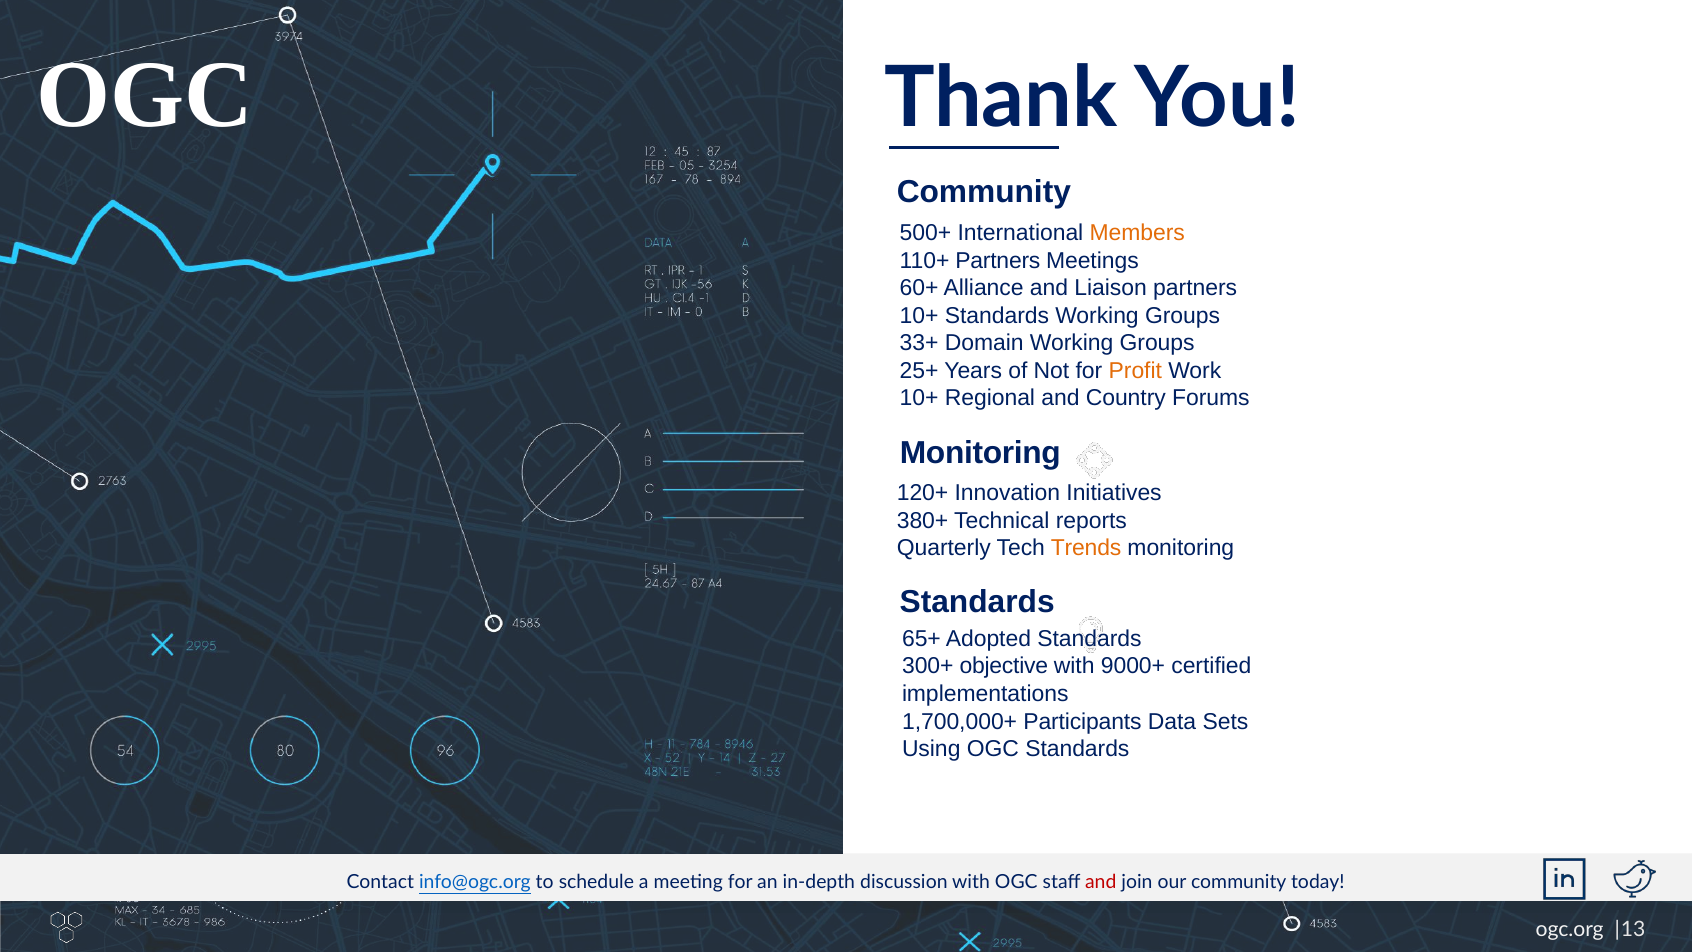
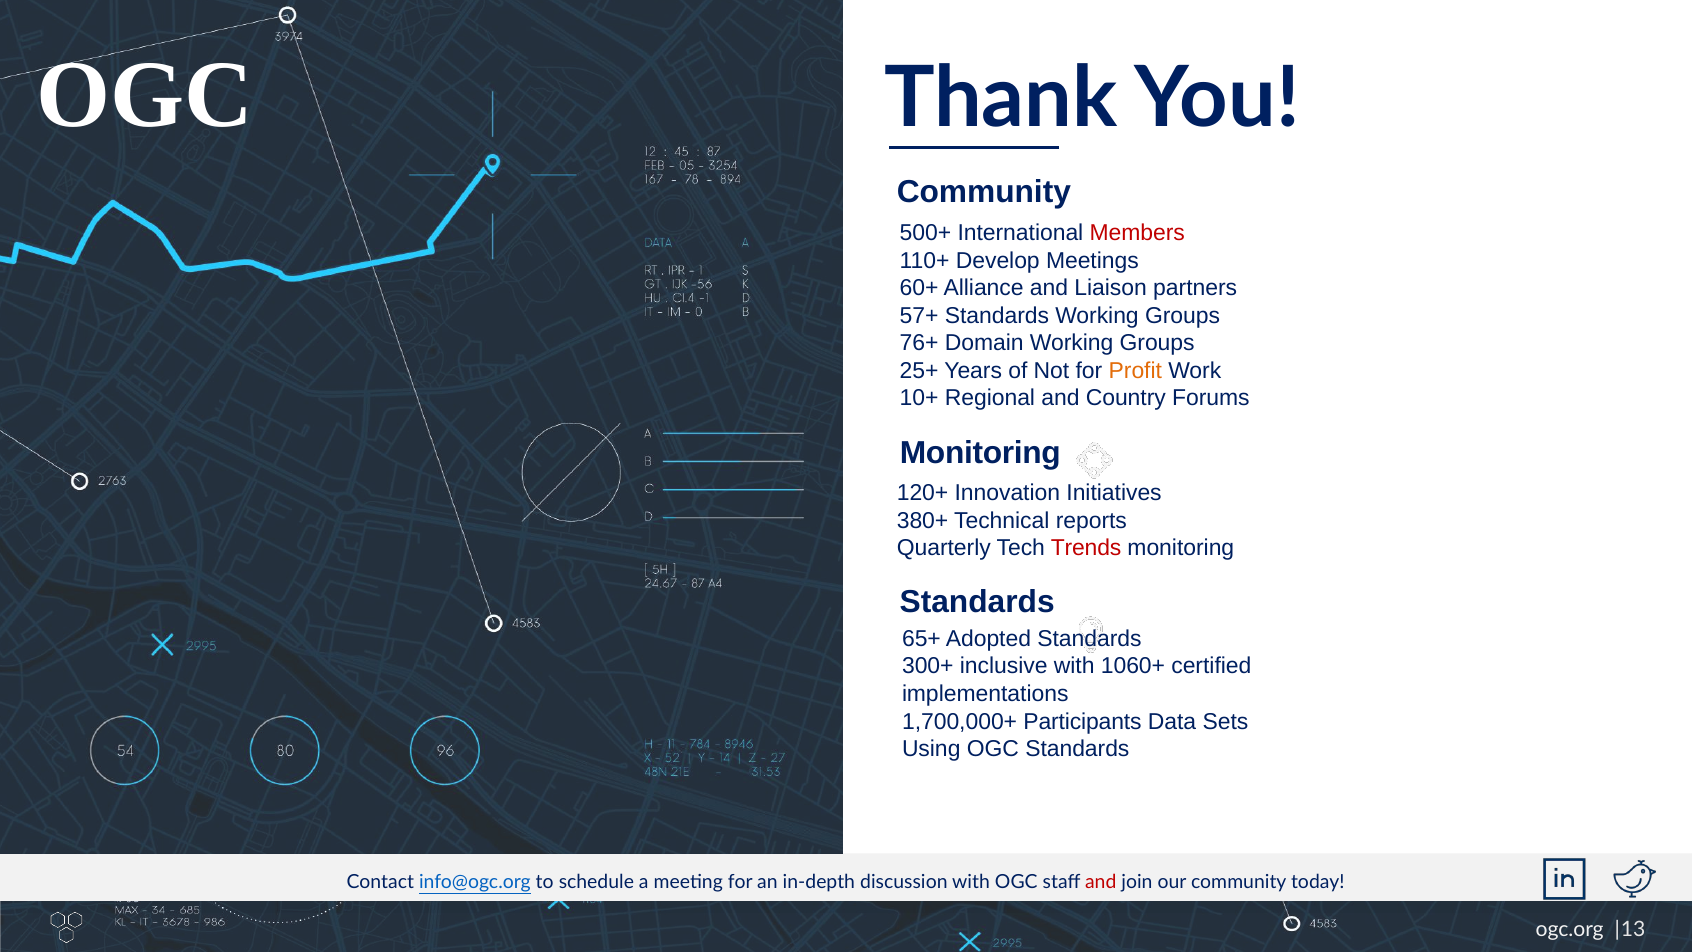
Members colour: orange -> red
110+ Partners: Partners -> Develop
10+ at (919, 315): 10+ -> 57+
33+: 33+ -> 76+
Trends colour: orange -> red
objective: objective -> inclusive
9000+: 9000+ -> 1060+
